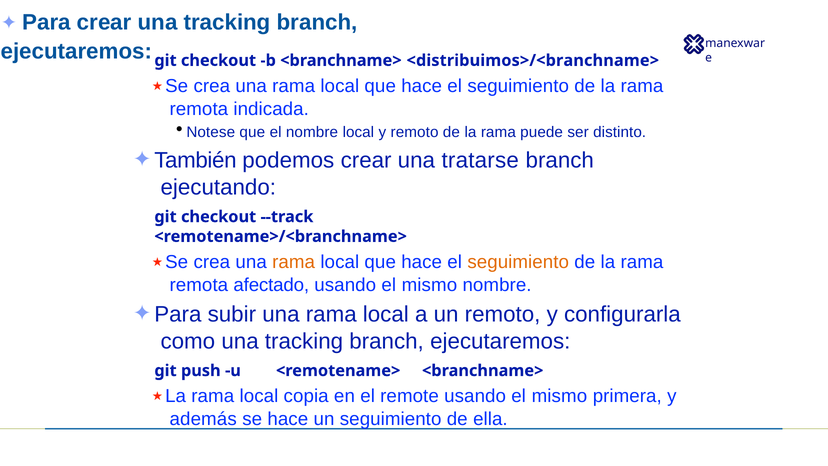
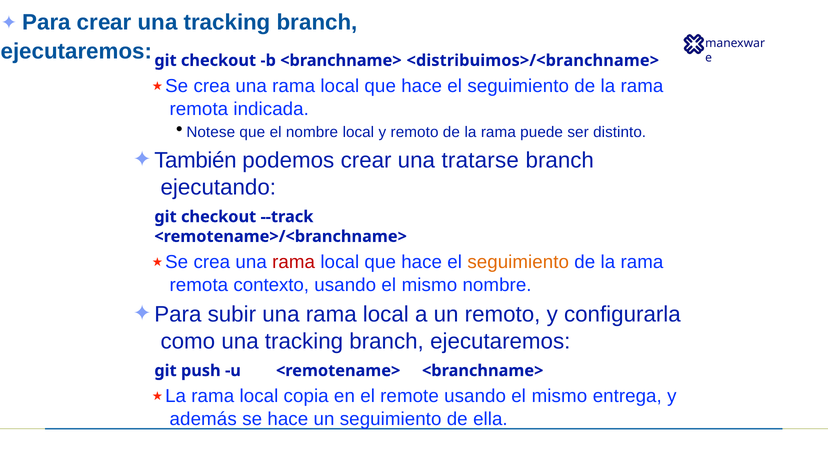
rama at (294, 262) colour: orange -> red
afectado: afectado -> contexto
primera: primera -> entrega
